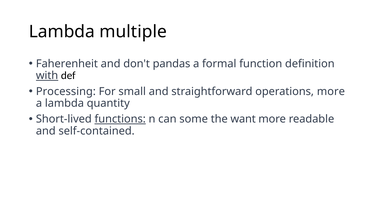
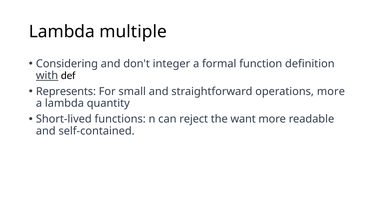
Faherenheit: Faherenheit -> Considering
pandas: pandas -> integer
Processing: Processing -> Represents
functions underline: present -> none
some: some -> reject
